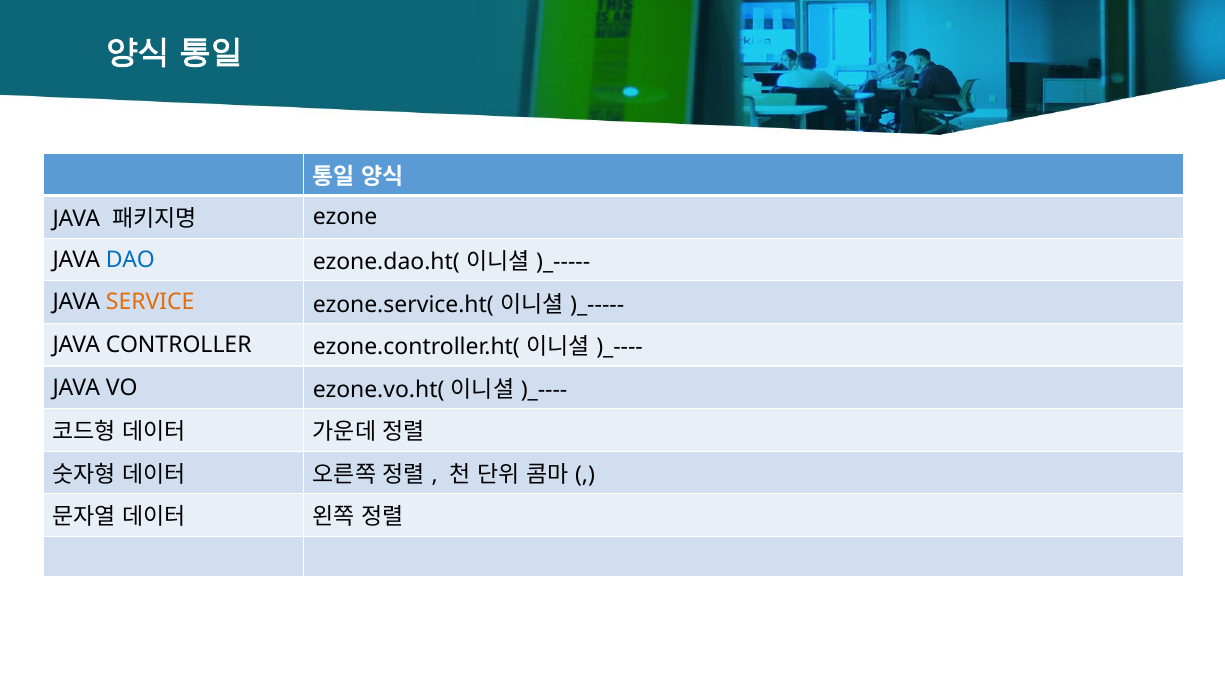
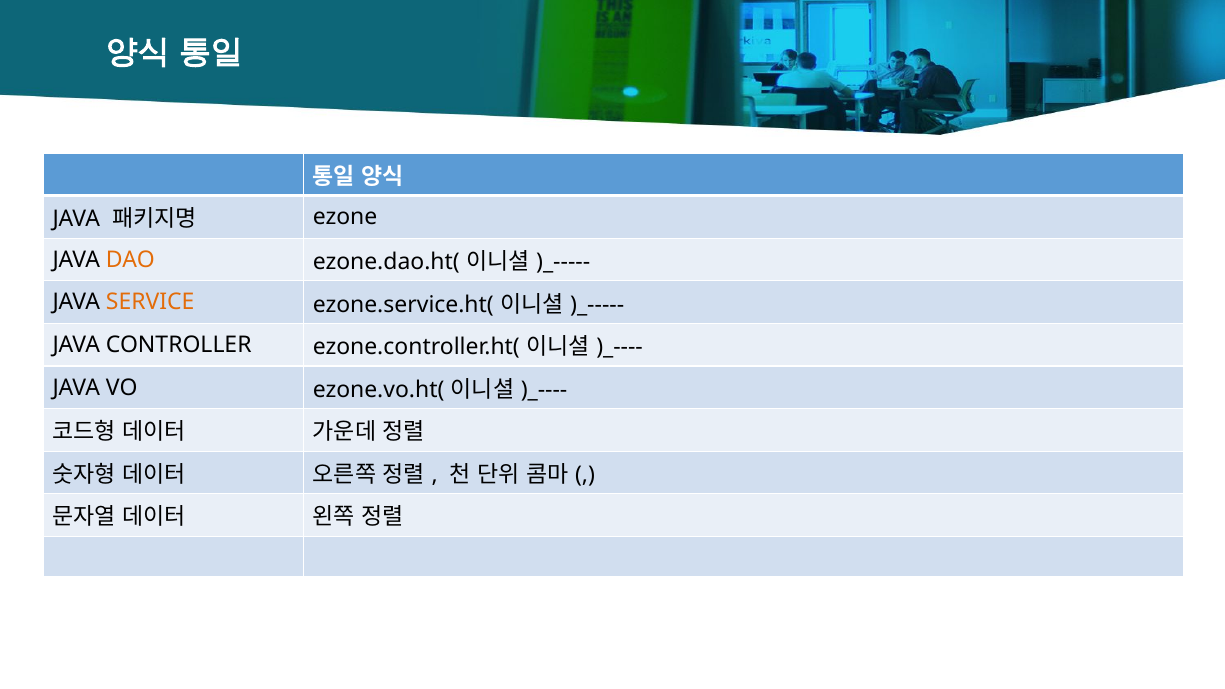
DAO colour: blue -> orange
